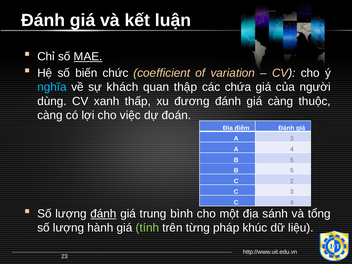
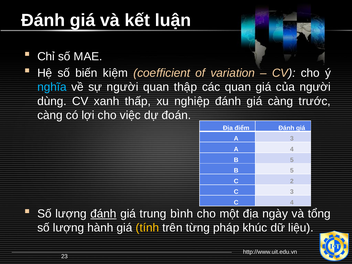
MAE underline: present -> none
chức: chức -> kiệm
sự khách: khách -> người
các chứa: chứa -> quan
đương: đương -> nghiệp
thuộc: thuộc -> trước
sánh: sánh -> ngày
tính colour: light green -> yellow
